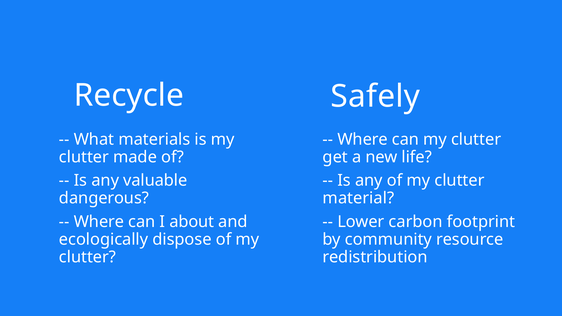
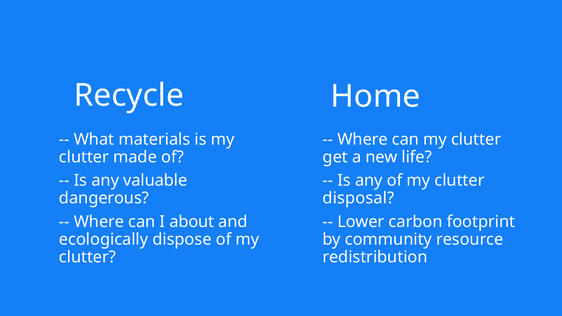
Safely: Safely -> Home
material: material -> disposal
